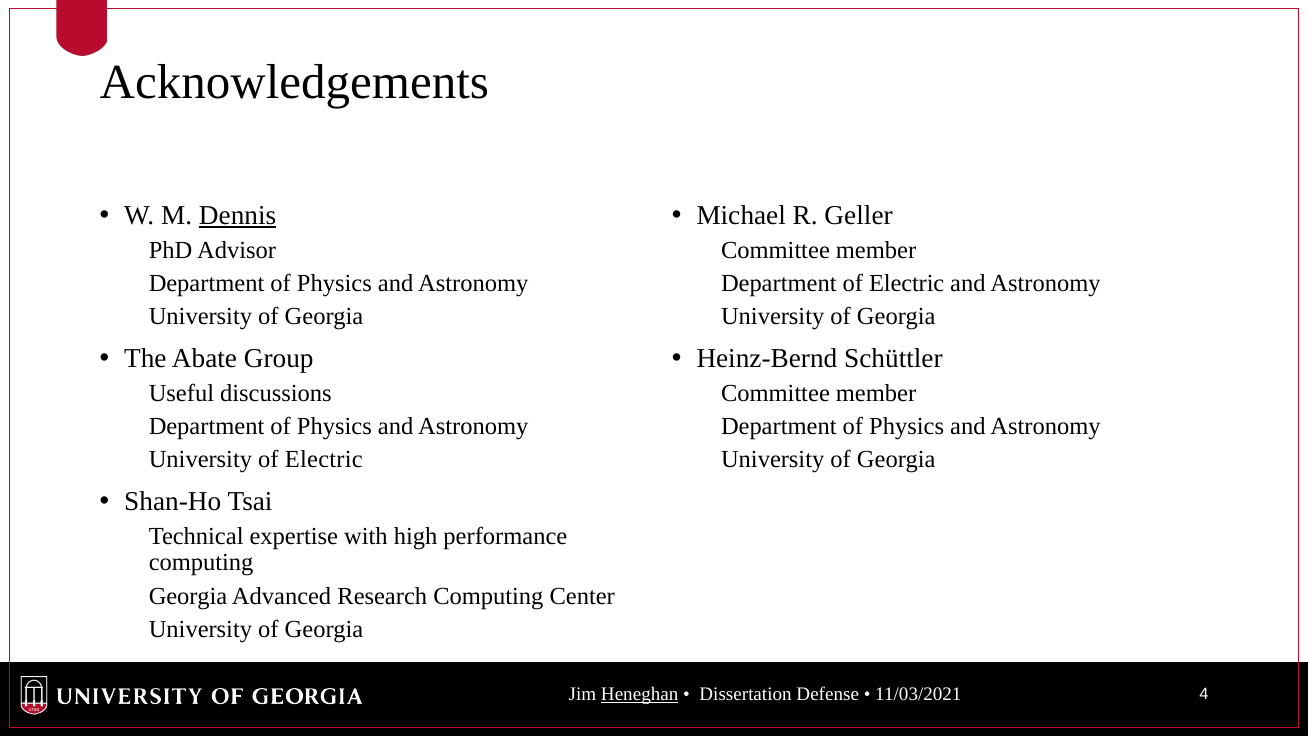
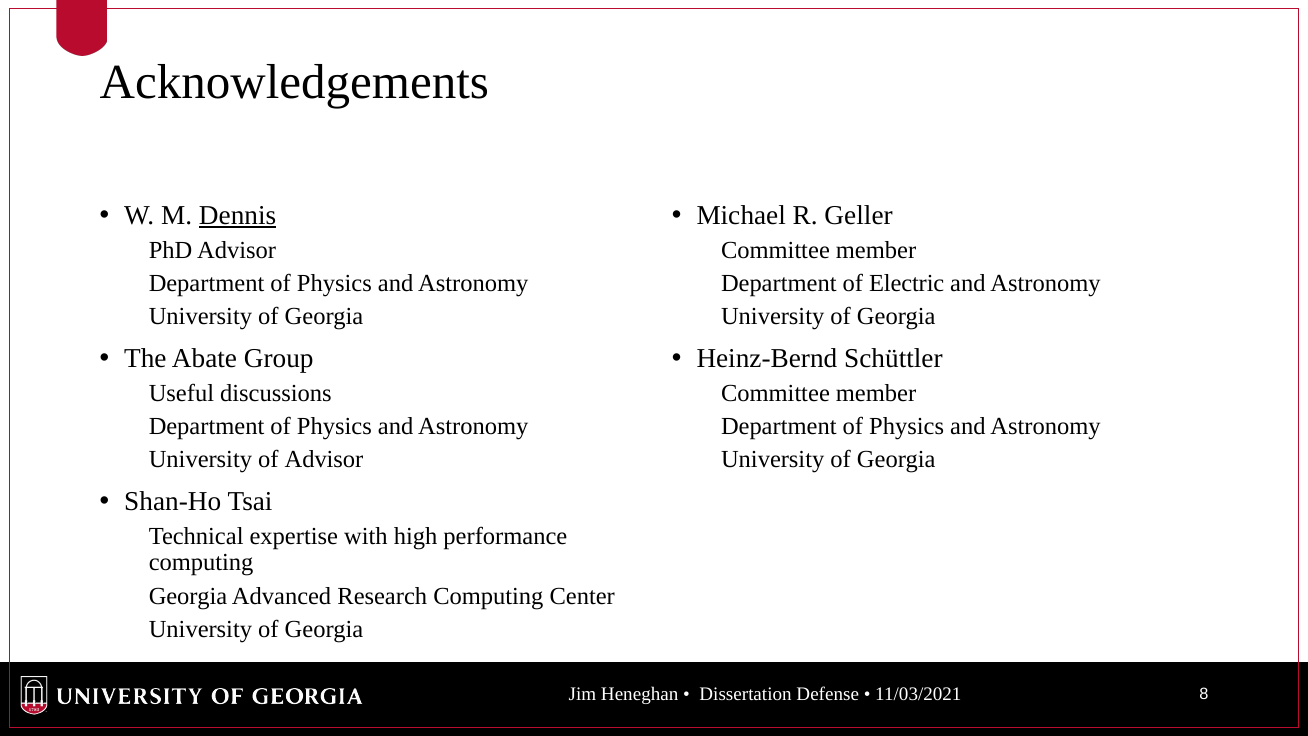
University of Electric: Electric -> Advisor
Heneghan underline: present -> none
4: 4 -> 8
